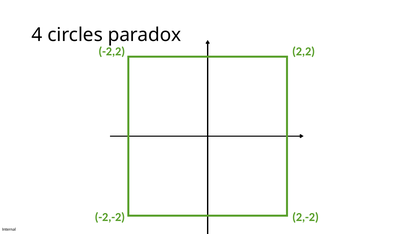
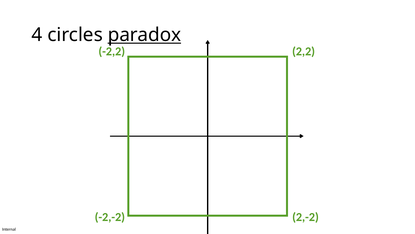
paradox underline: none -> present
